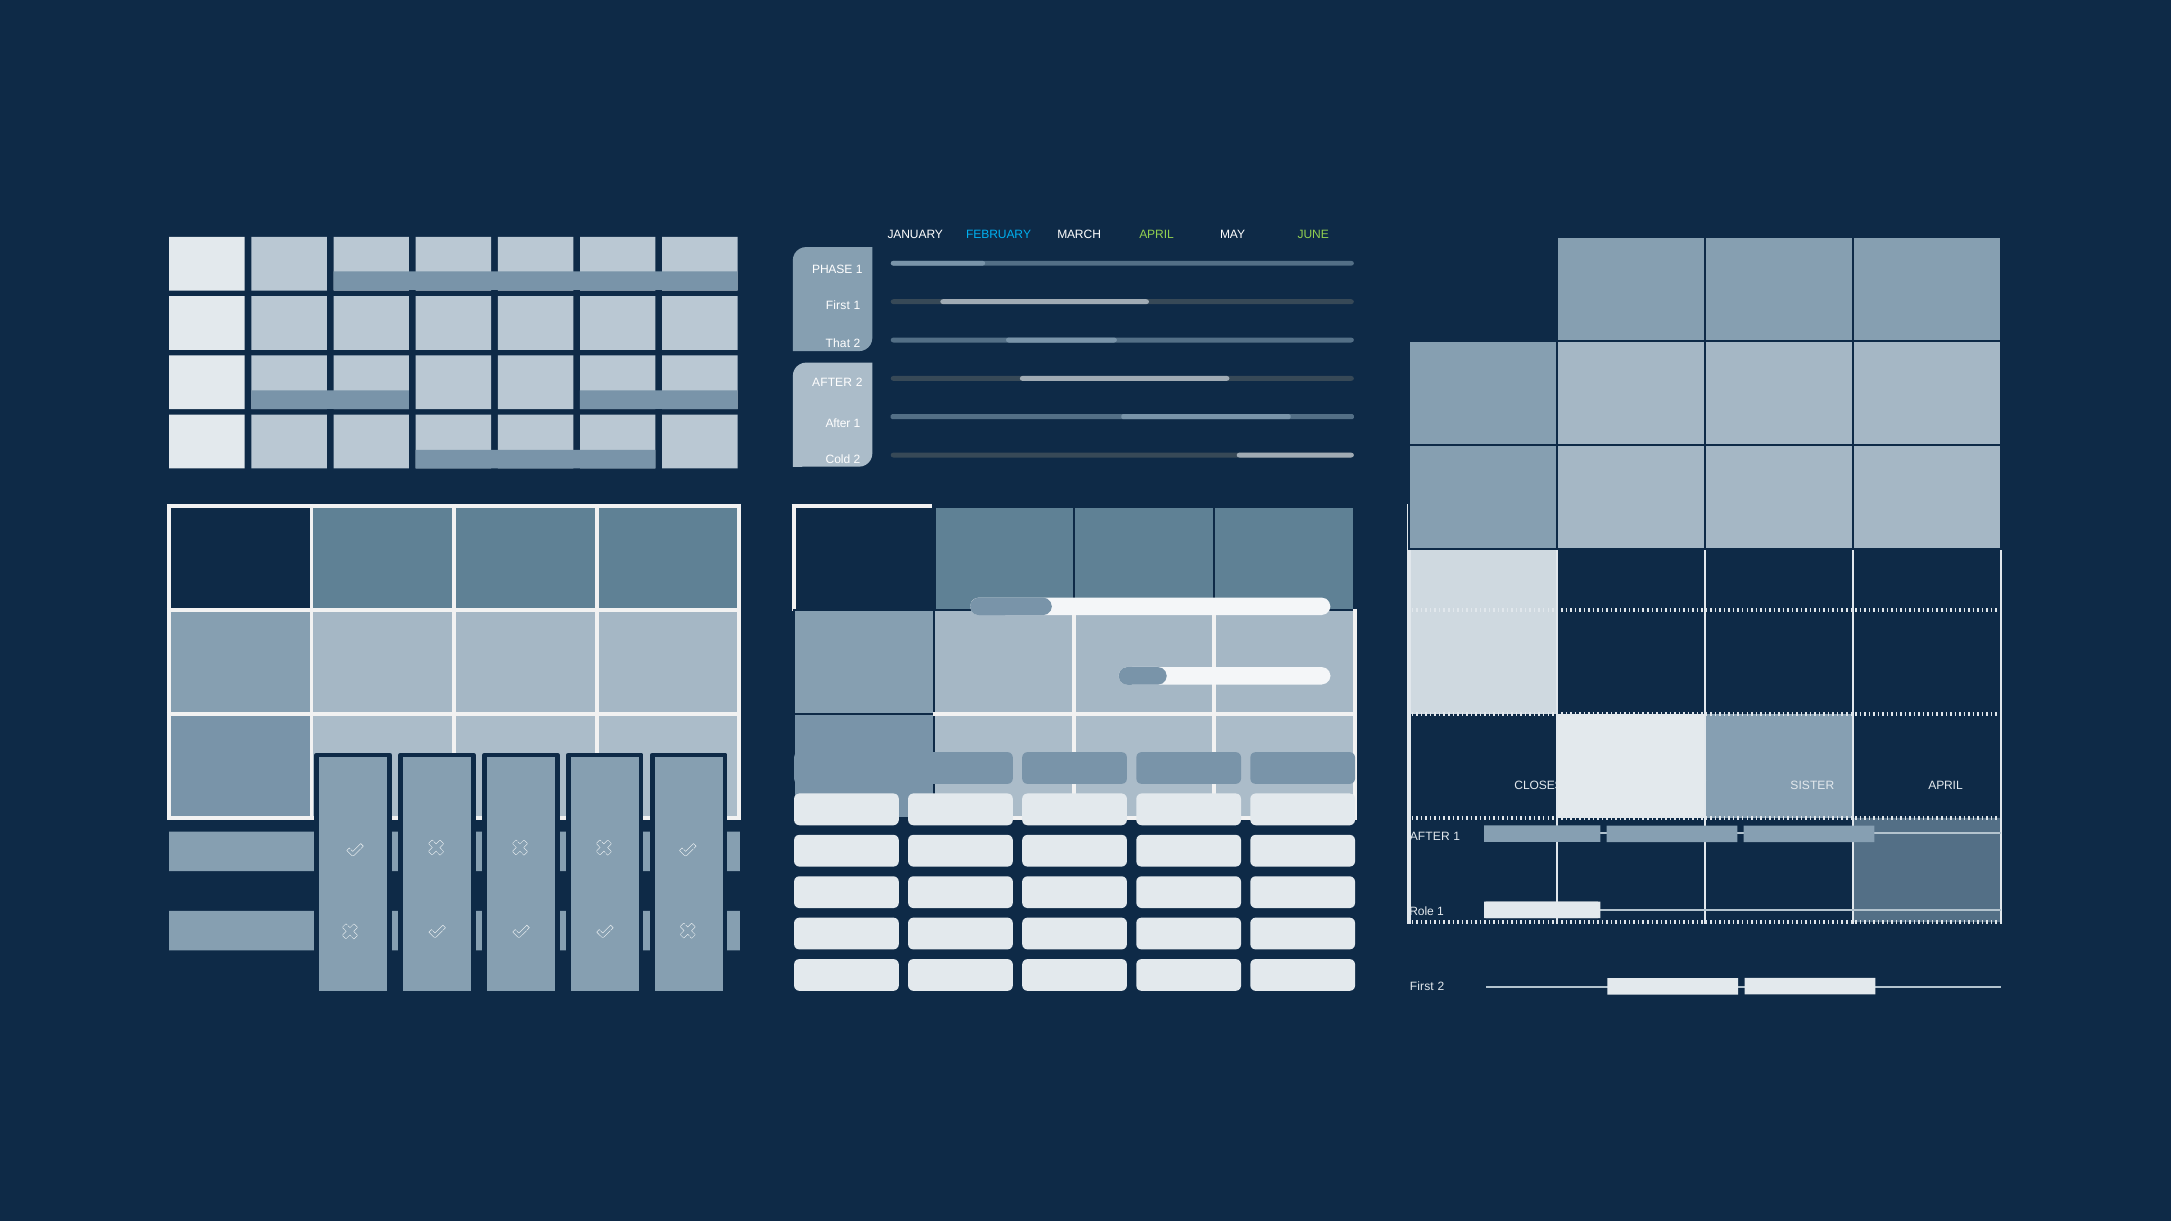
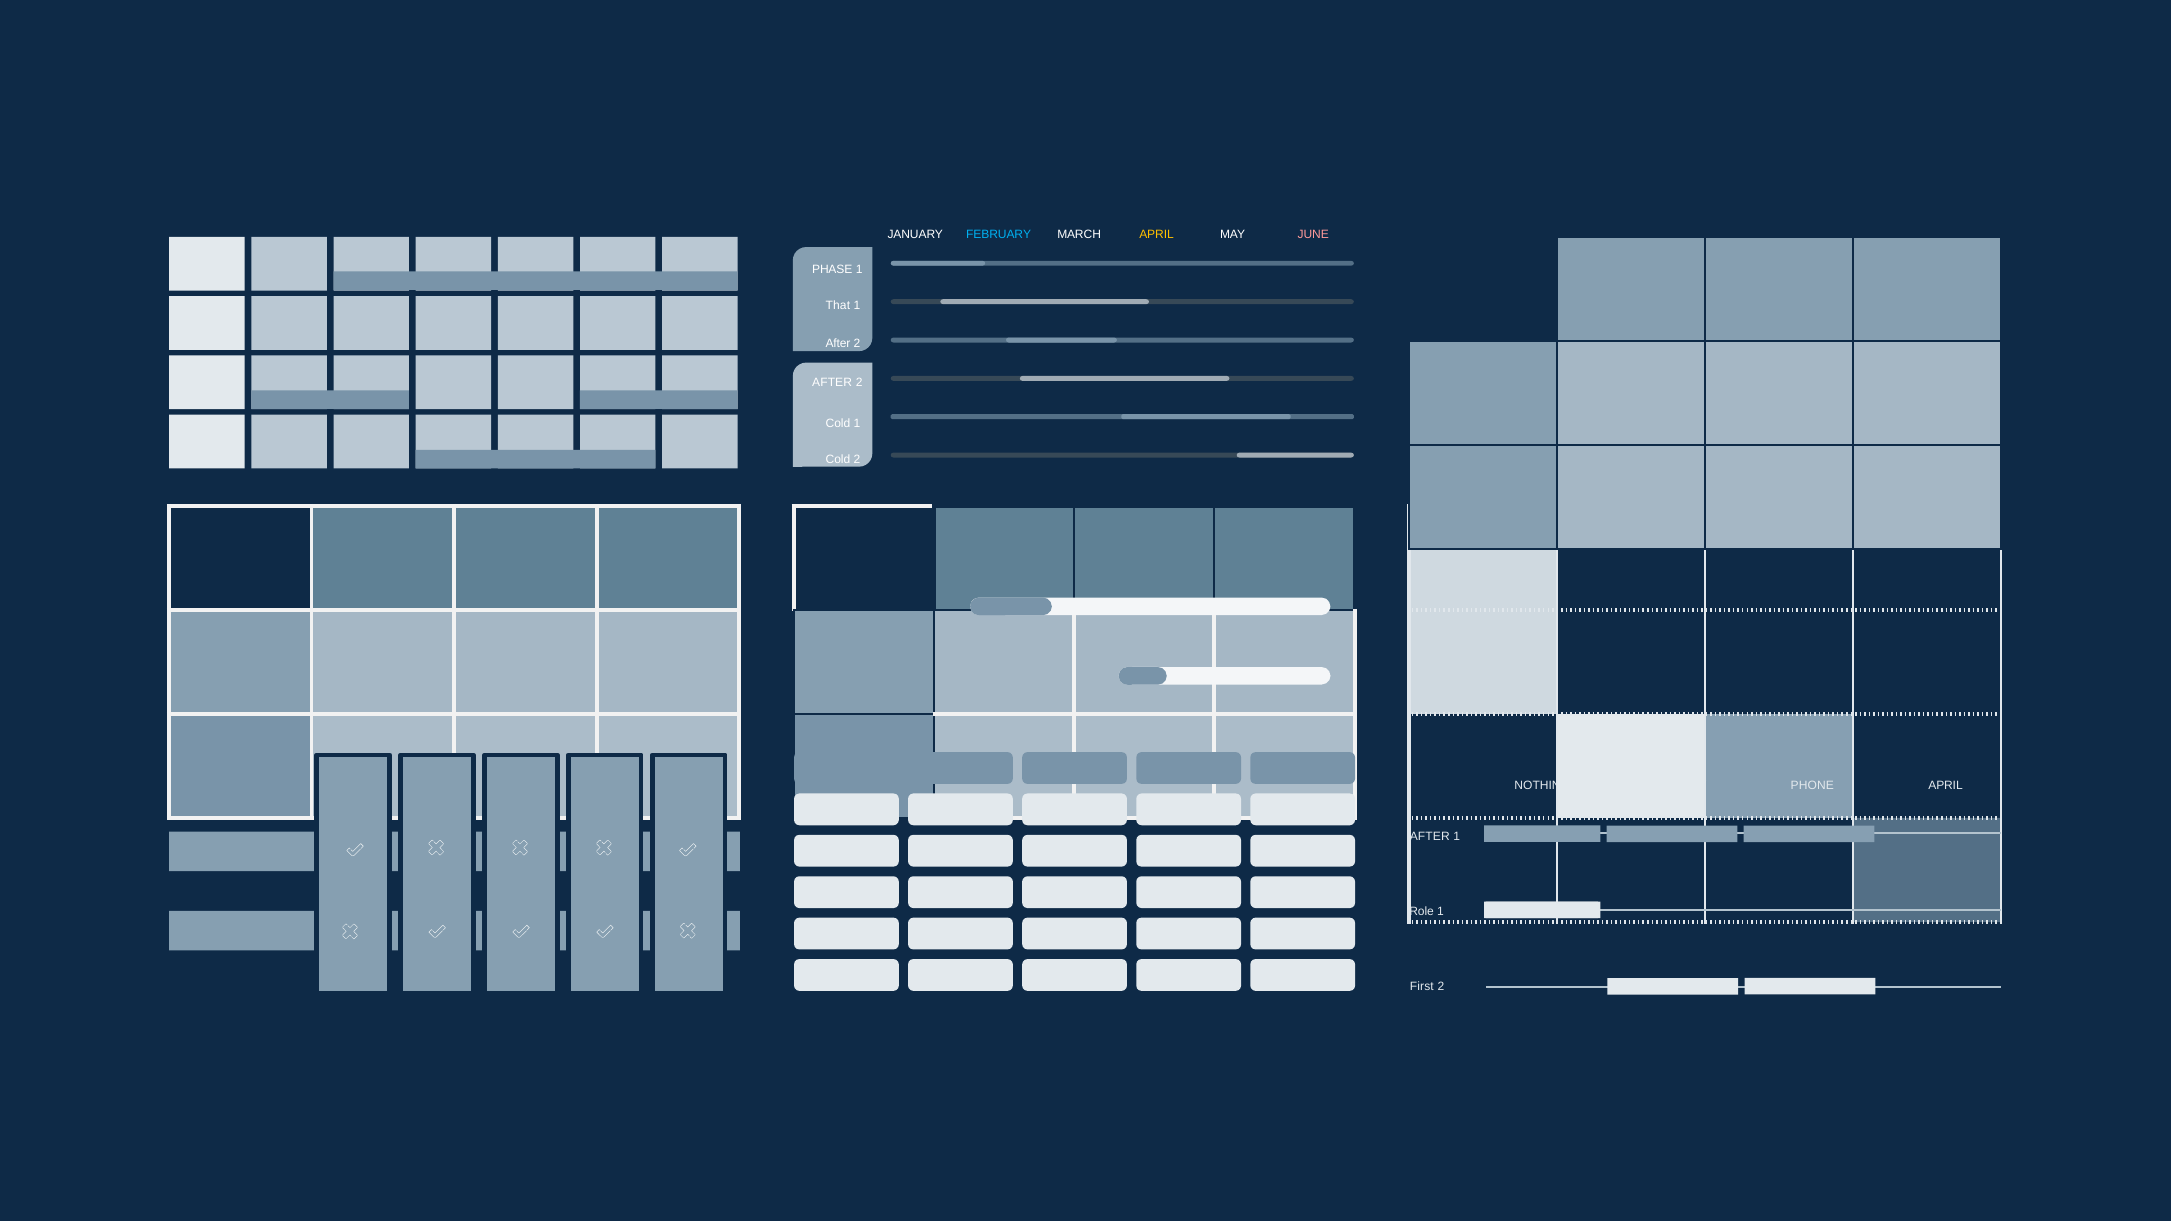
APRIL at (1157, 234) colour: light green -> yellow
JUNE colour: light green -> pink
First at (838, 306): First -> That
That at (838, 344): That -> After
After at (838, 424): After -> Cold
CLOSEST: CLOSEST -> NOTHING
SISTER: SISTER -> PHONE
